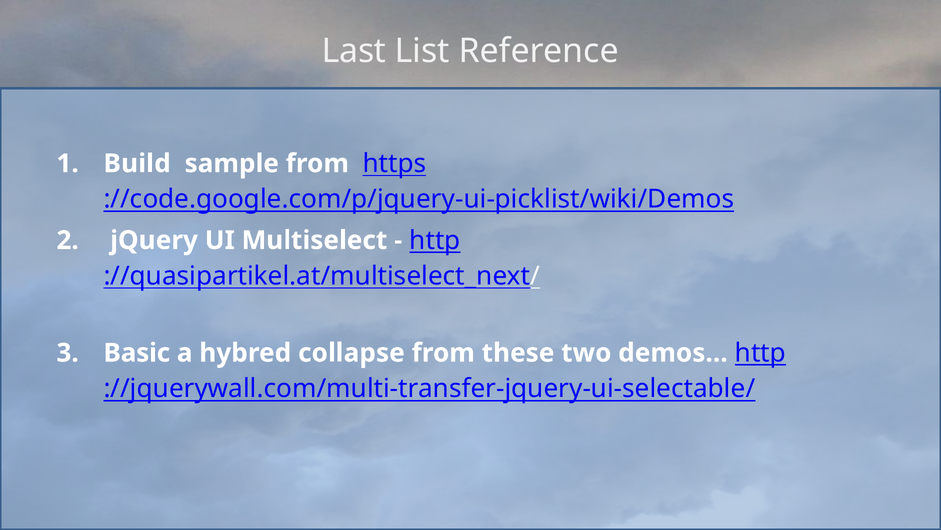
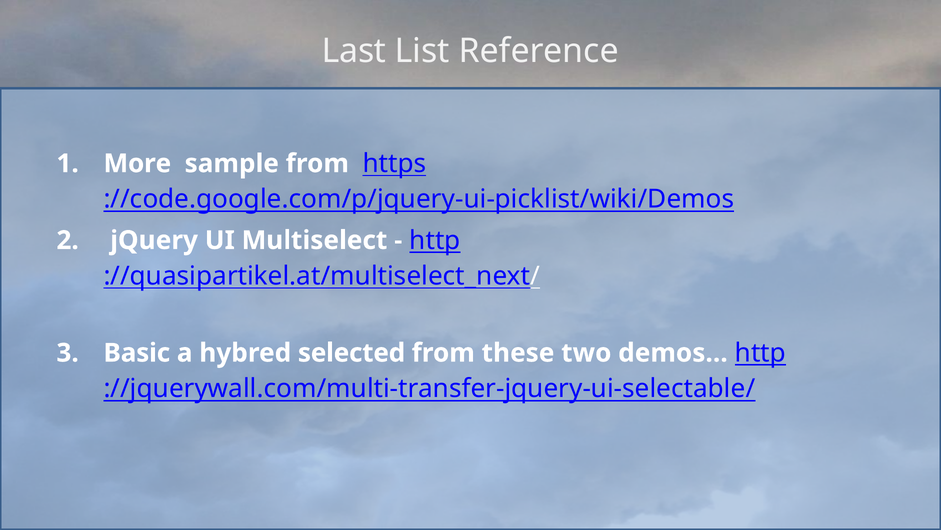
Build: Build -> More
collapse: collapse -> selected
